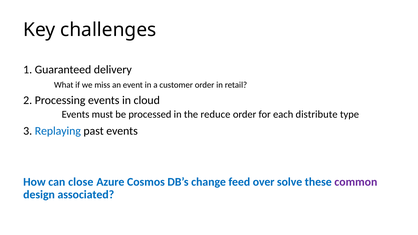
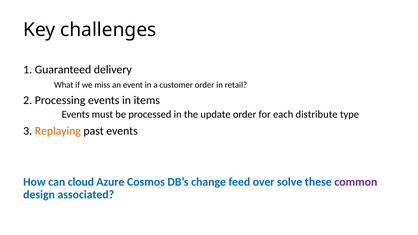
cloud: cloud -> items
reduce: reduce -> update
Replaying colour: blue -> orange
close: close -> cloud
